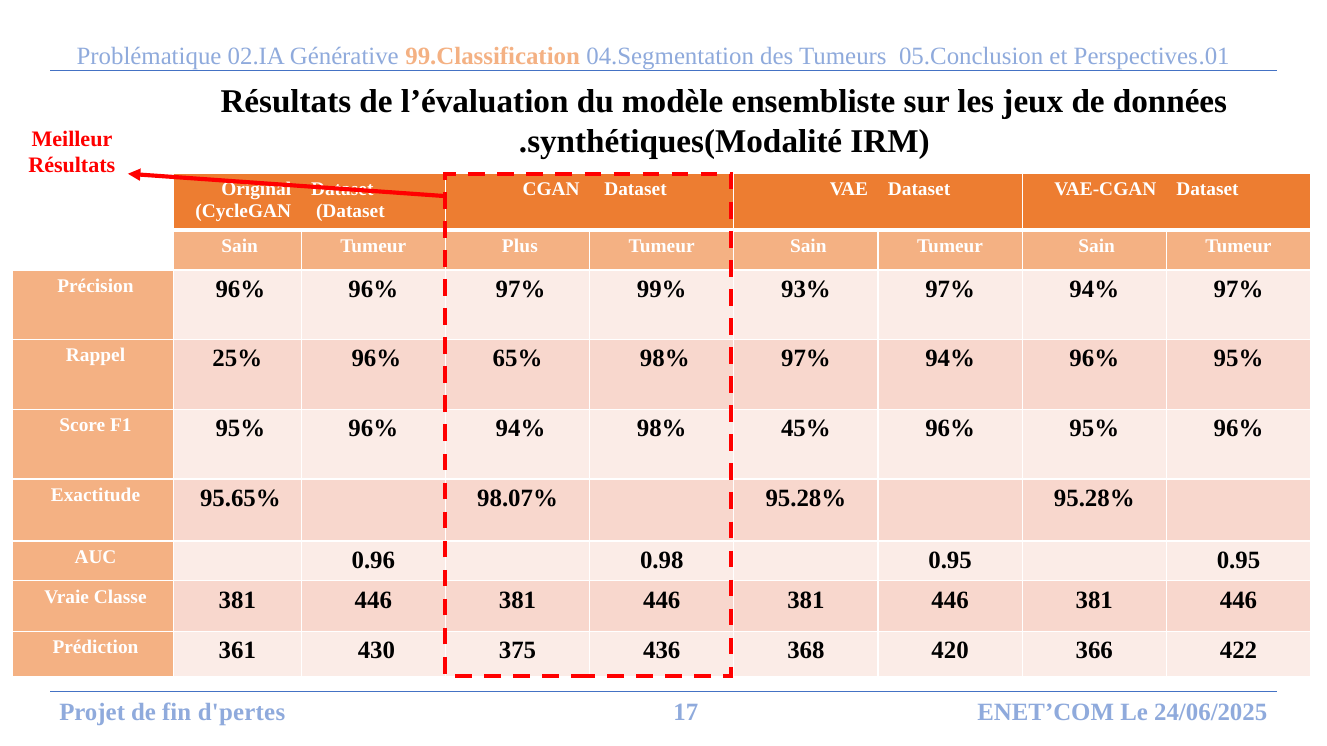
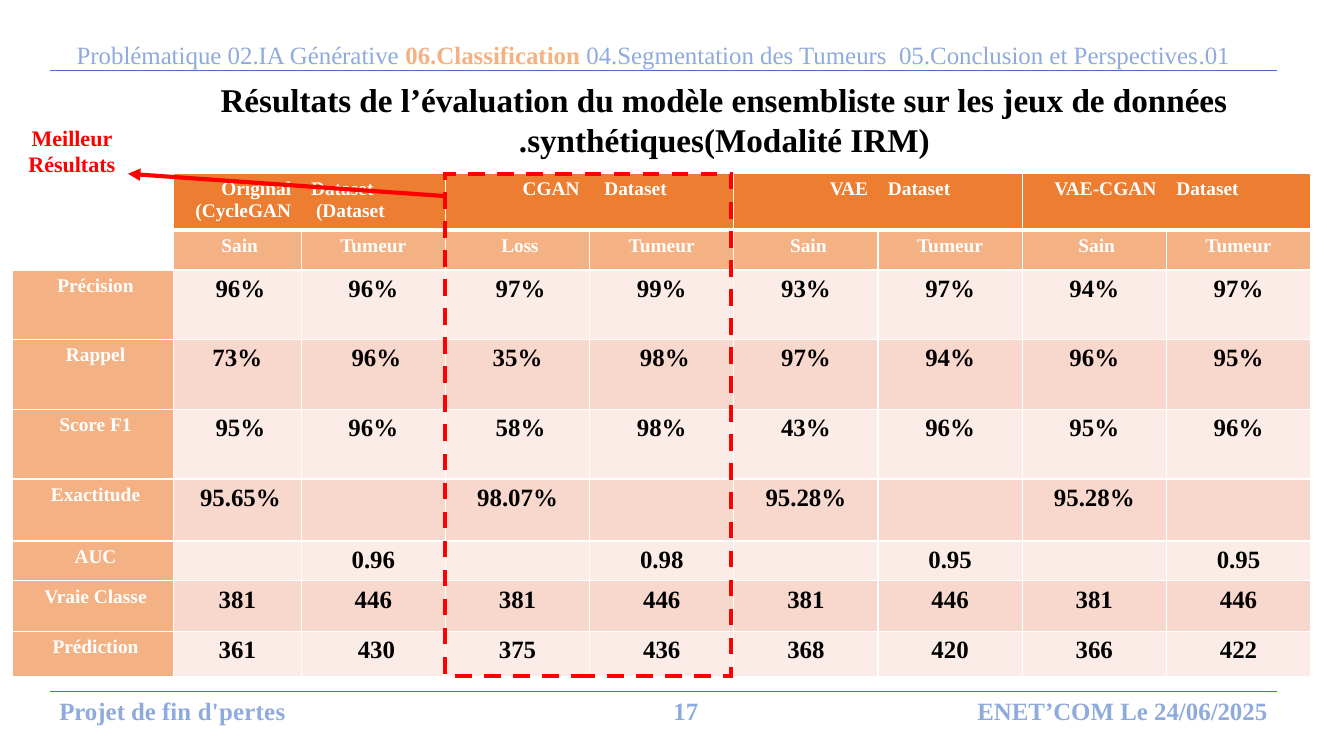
99.Classification: 99.Classification -> 06.Classification
Plus: Plus -> Loss
25%: 25% -> 73%
65%: 65% -> 35%
96% 94%: 94% -> 58%
45%: 45% -> 43%
